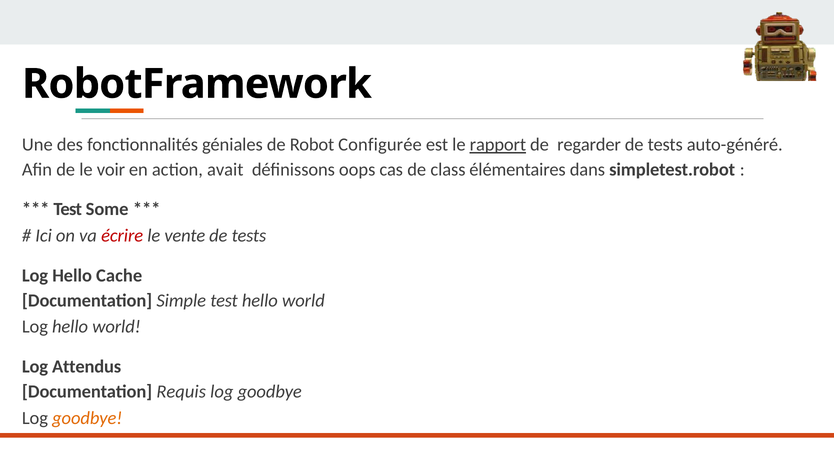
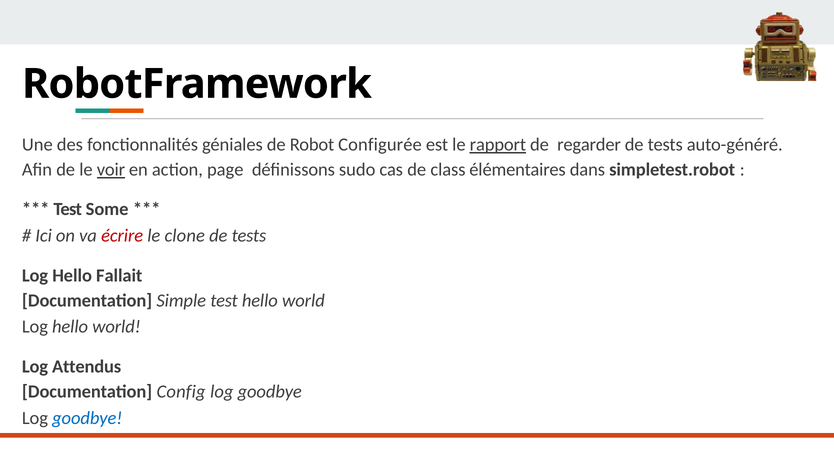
voir underline: none -> present
avait: avait -> page
oops: oops -> sudo
vente: vente -> clone
Cache: Cache -> Fallait
Requis: Requis -> Config
goodbye at (87, 418) colour: orange -> blue
